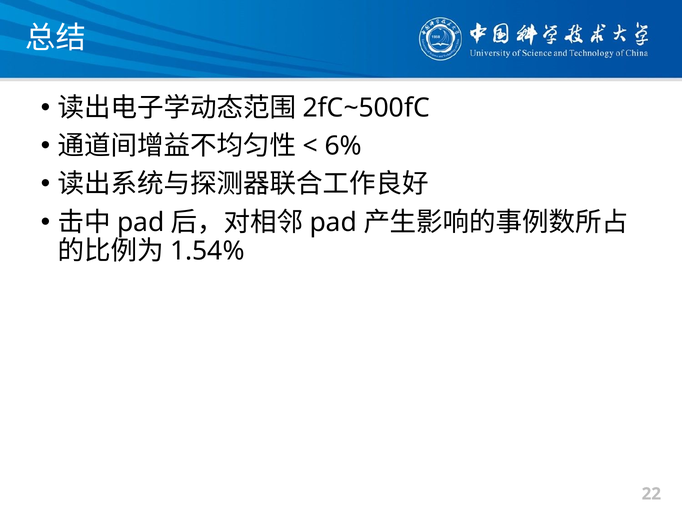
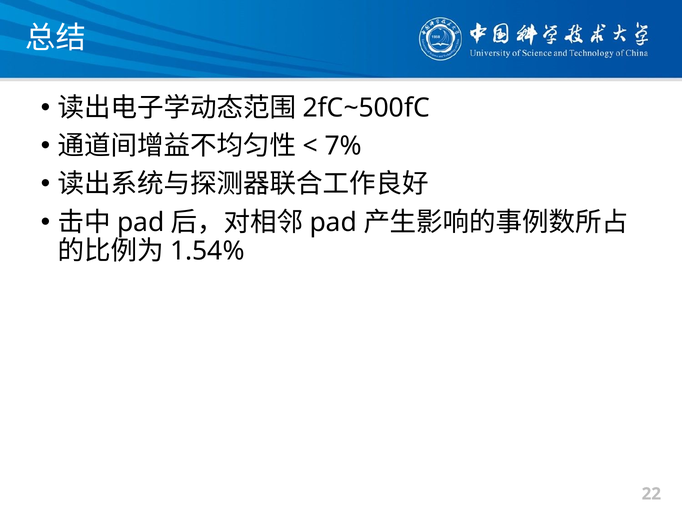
6%: 6% -> 7%
